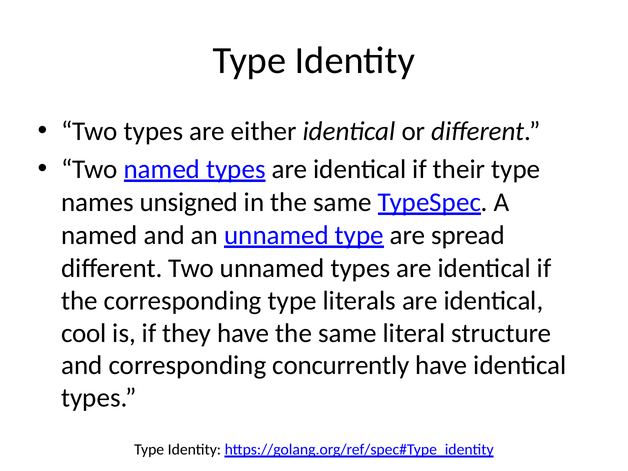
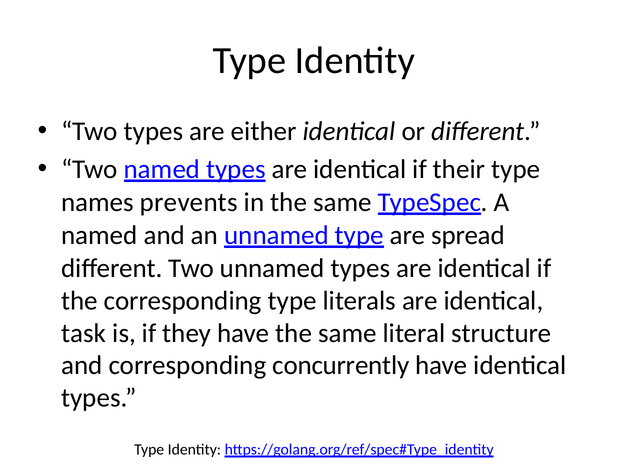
unsigned: unsigned -> prevents
cool: cool -> task
